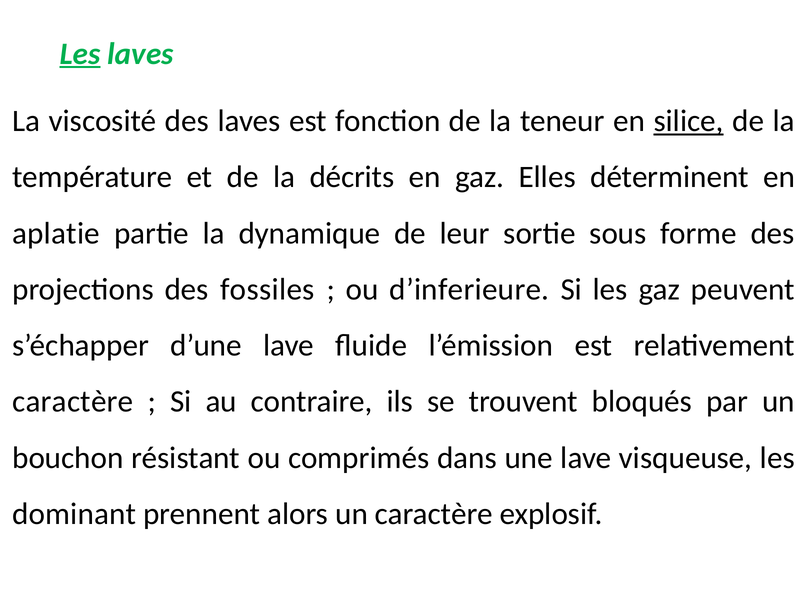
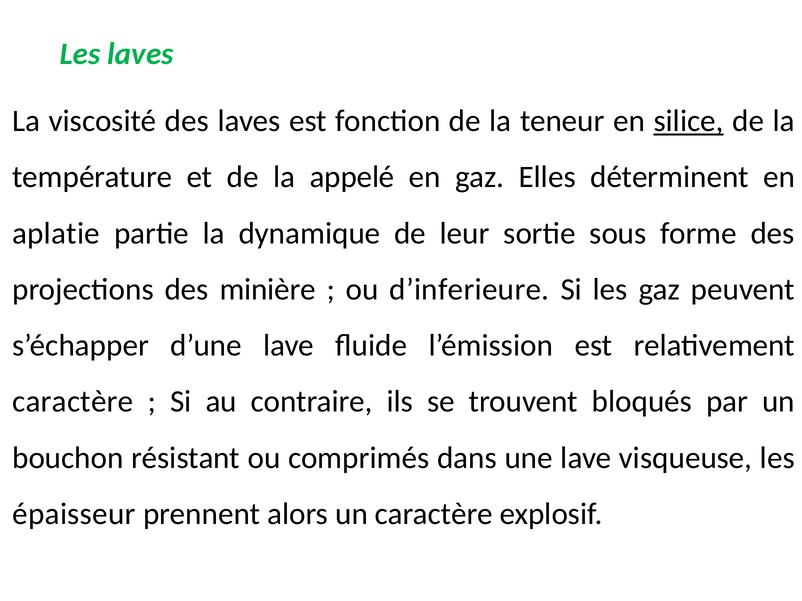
Les at (80, 54) underline: present -> none
décrits: décrits -> appelé
fossiles: fossiles -> minière
dominant: dominant -> épaisseur
